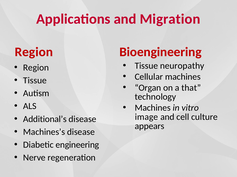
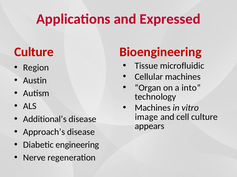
Migration: Migration -> Expressed
Region at (34, 52): Region -> Culture
neuropathy: neuropathy -> microfluidic
Tissue at (35, 81): Tissue -> Austin
that: that -> into
Machines’s: Machines’s -> Approach’s
